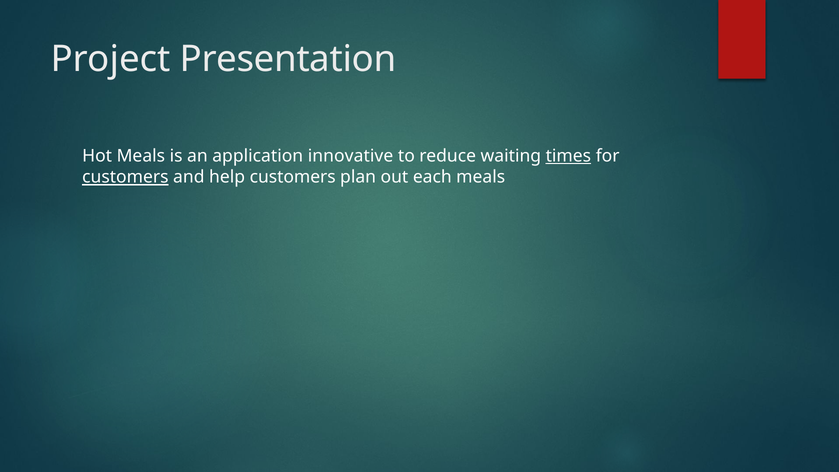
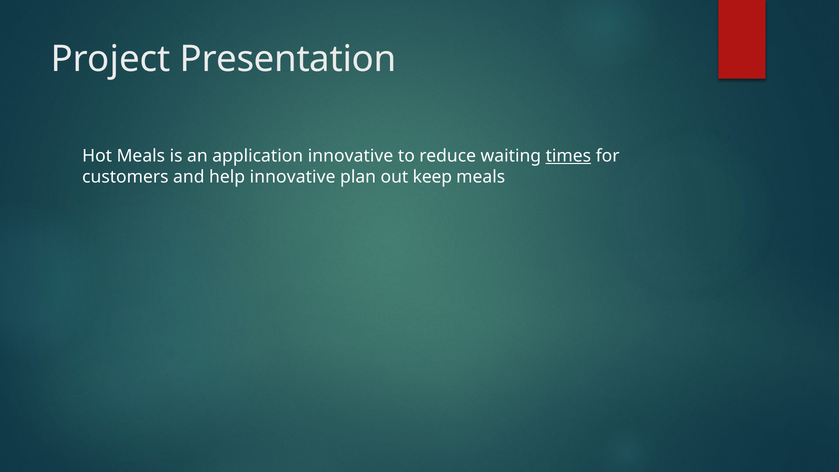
customers at (125, 177) underline: present -> none
help customers: customers -> innovative
each: each -> keep
